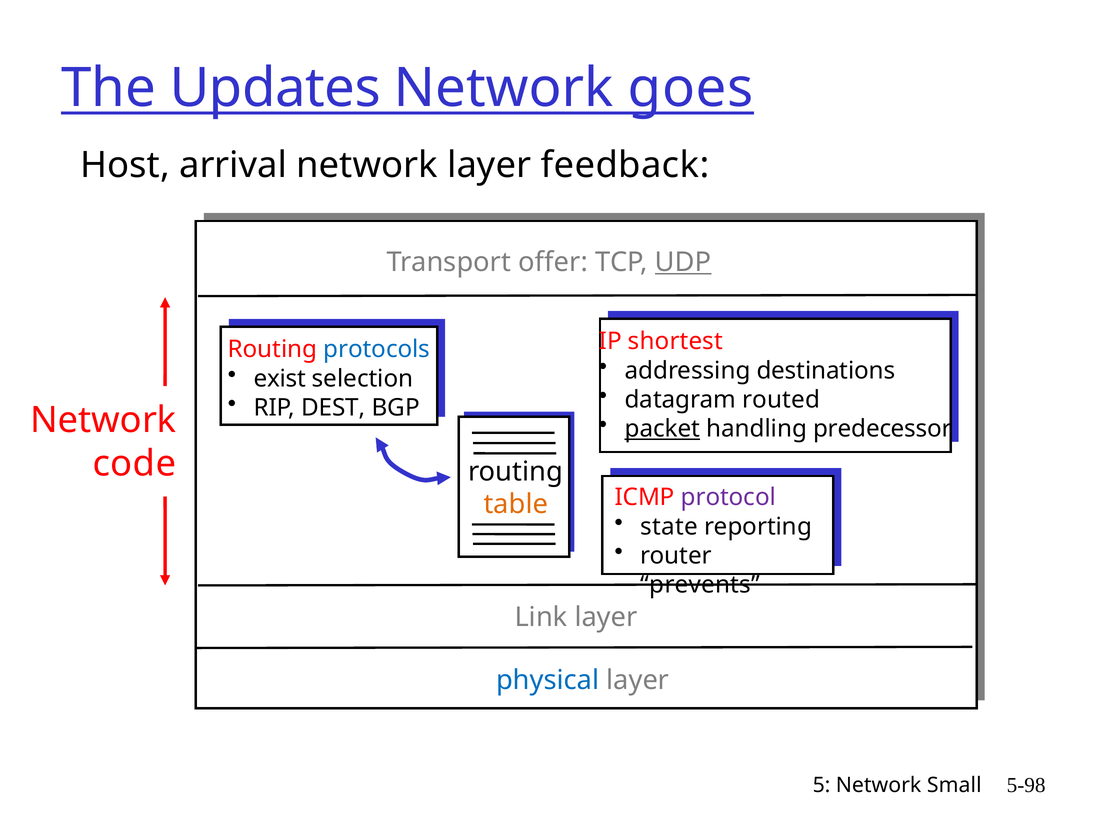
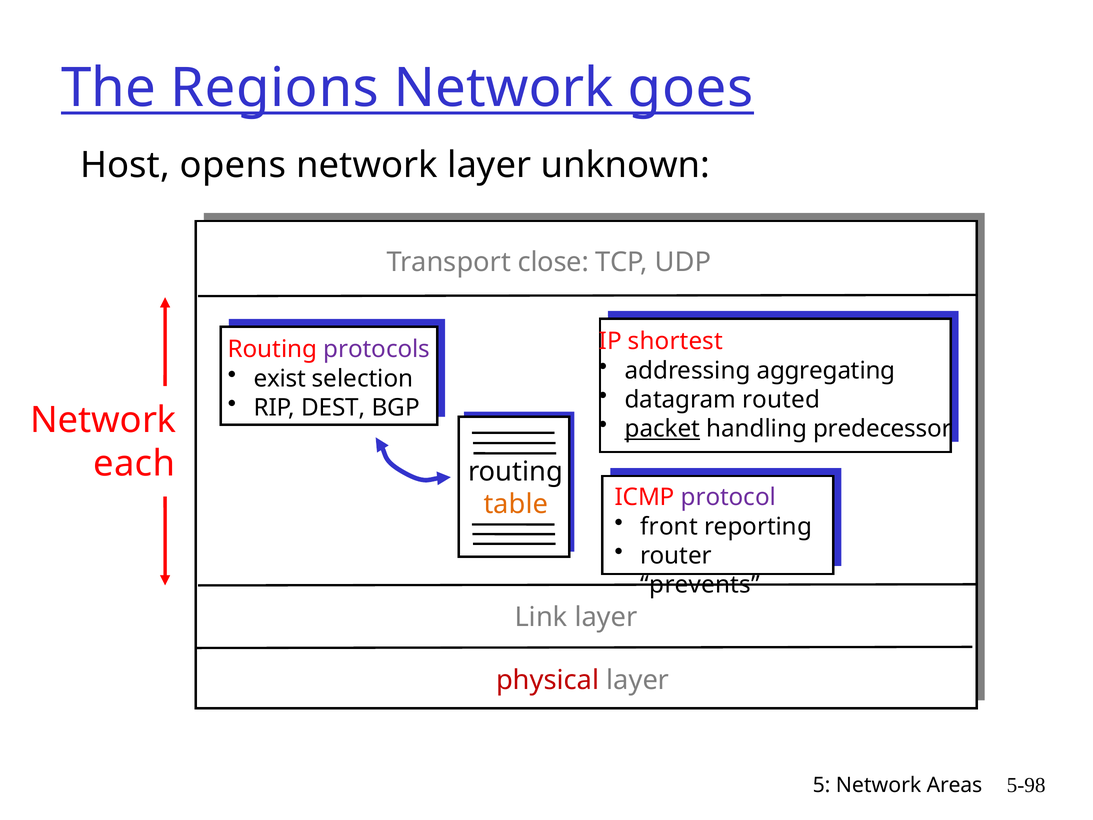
Updates: Updates -> Regions
arrival: arrival -> opens
feedback: feedback -> unknown
offer: offer -> close
UDP underline: present -> none
protocols colour: blue -> purple
destinations: destinations -> aggregating
code: code -> each
state: state -> front
physical colour: blue -> red
Small: Small -> Areas
